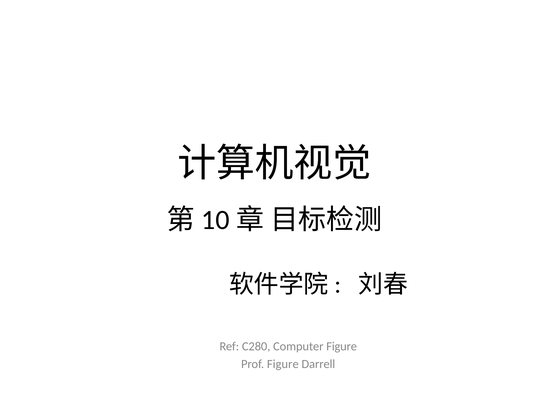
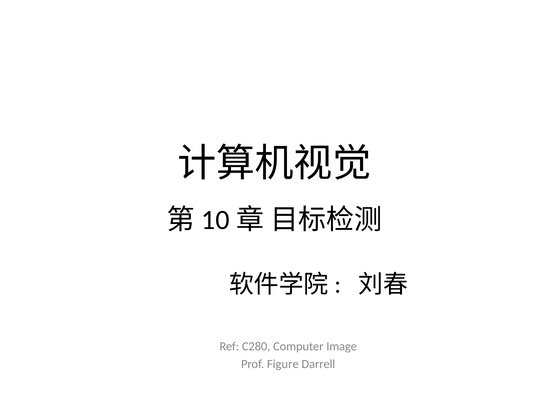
Computer Figure: Figure -> Image
